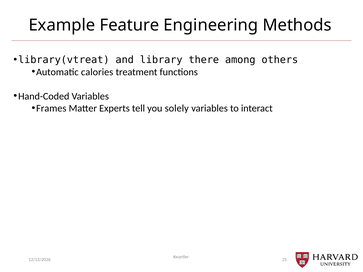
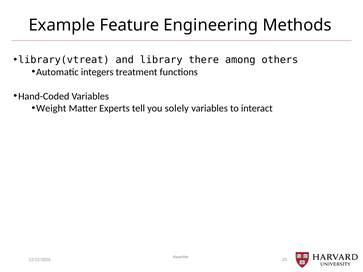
calories: calories -> integers
Frames: Frames -> Weight
